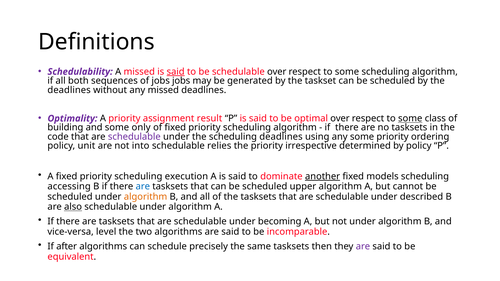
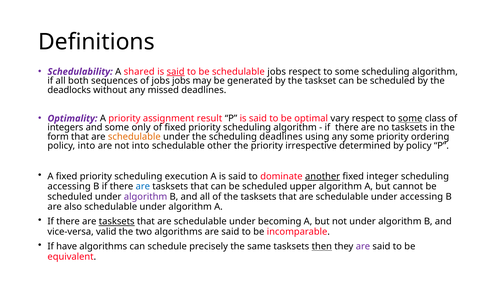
A missed: missed -> shared
schedulable over: over -> jobs
deadlines at (69, 90): deadlines -> deadlocks
optimal over: over -> vary
building: building -> integers
code: code -> form
schedulable at (134, 137) colour: purple -> orange
policy unit: unit -> into
relies: relies -> other
models: models -> integer
algorithm at (146, 197) colour: orange -> purple
under described: described -> accessing
also underline: present -> none
tasksets at (117, 222) underline: none -> present
level: level -> valid
after: after -> have
then underline: none -> present
